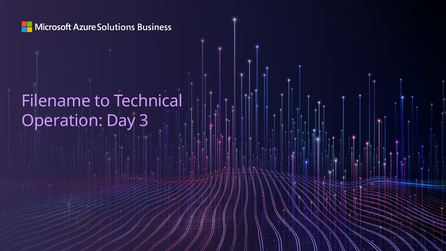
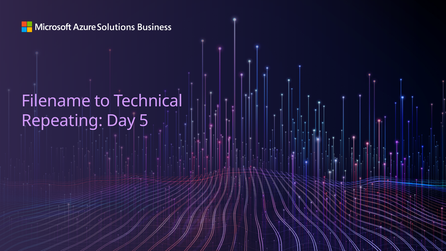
Operation: Operation -> Repeating
3: 3 -> 5
